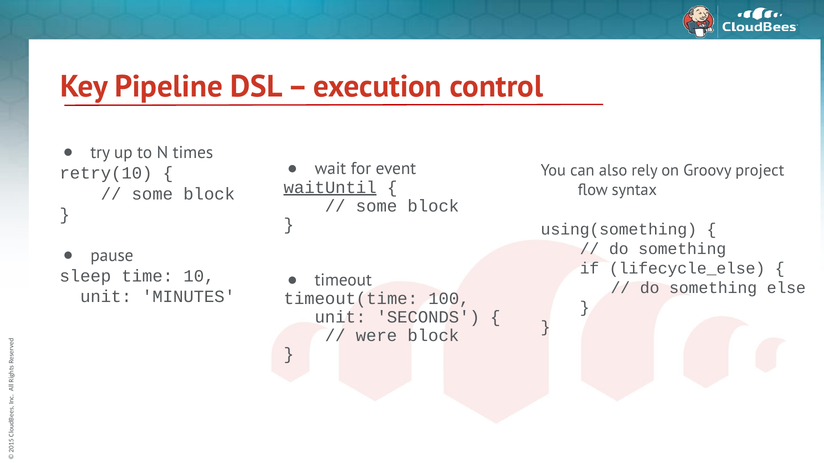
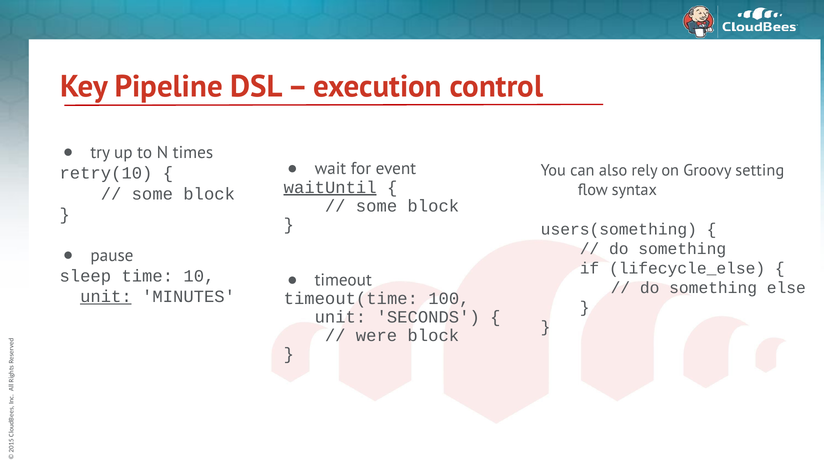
project: project -> setting
using(something: using(something -> users(something
unit at (106, 297) underline: none -> present
